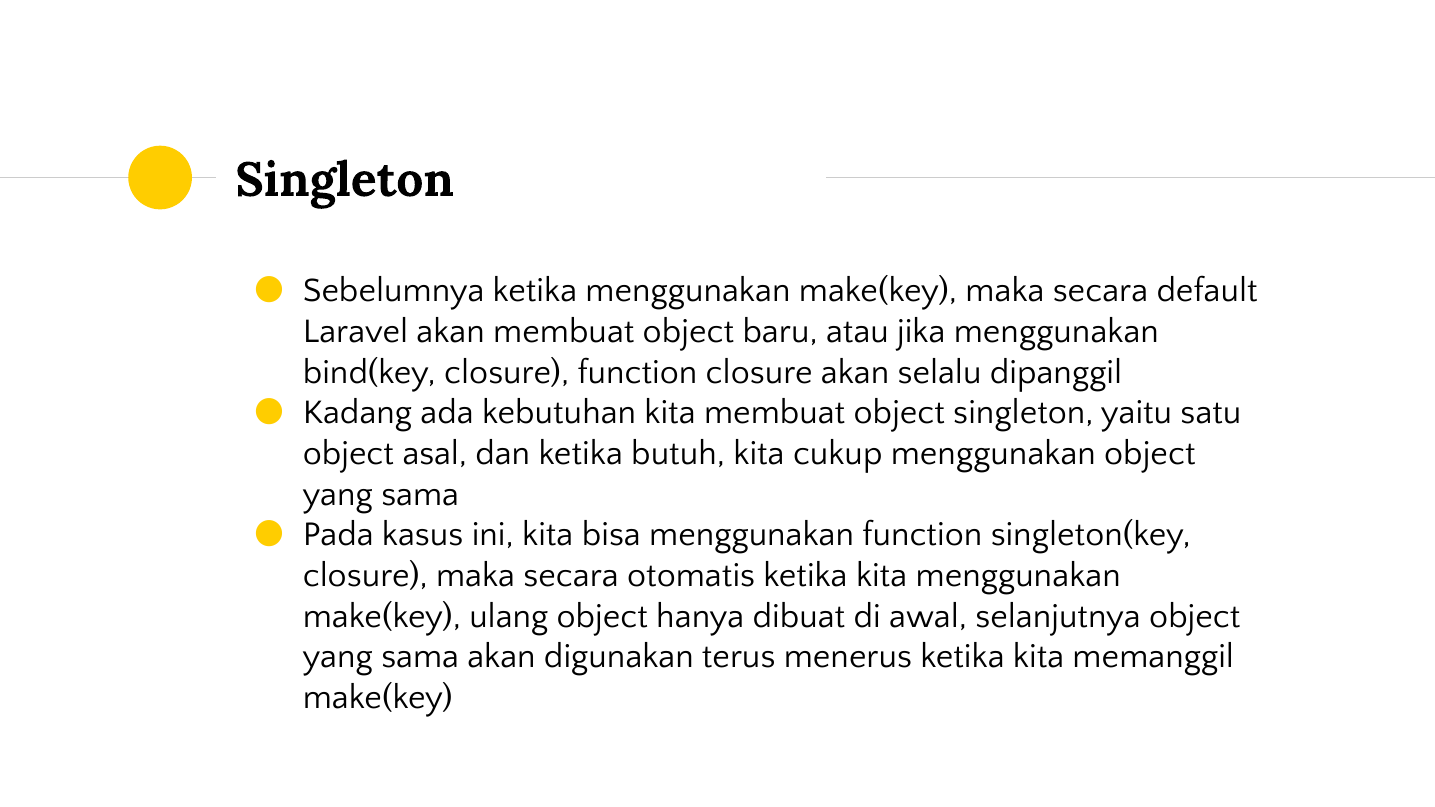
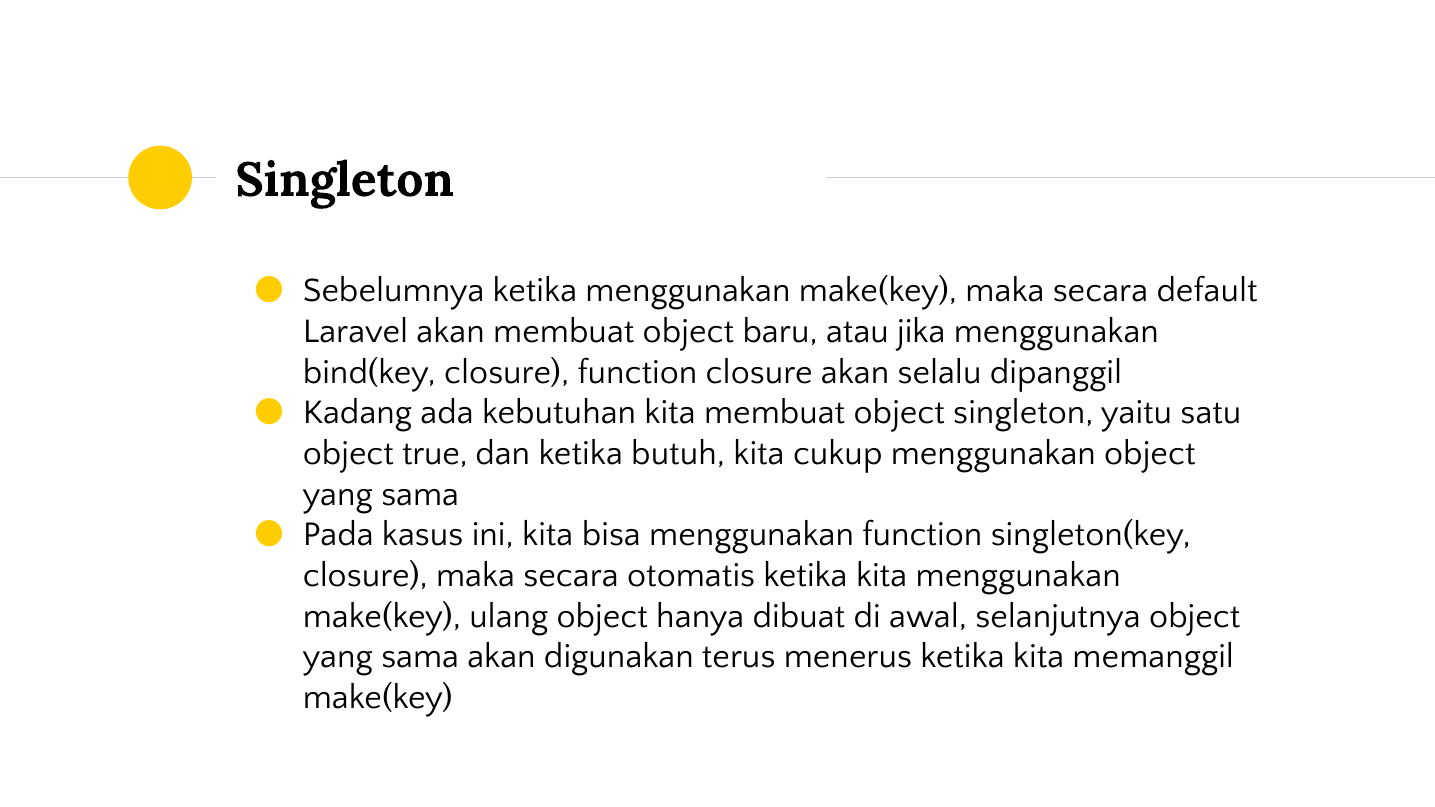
asal: asal -> true
